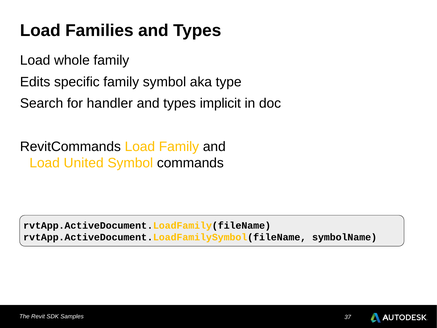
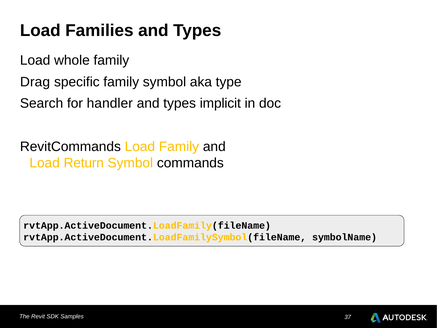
Edits: Edits -> Drag
United: United -> Return
